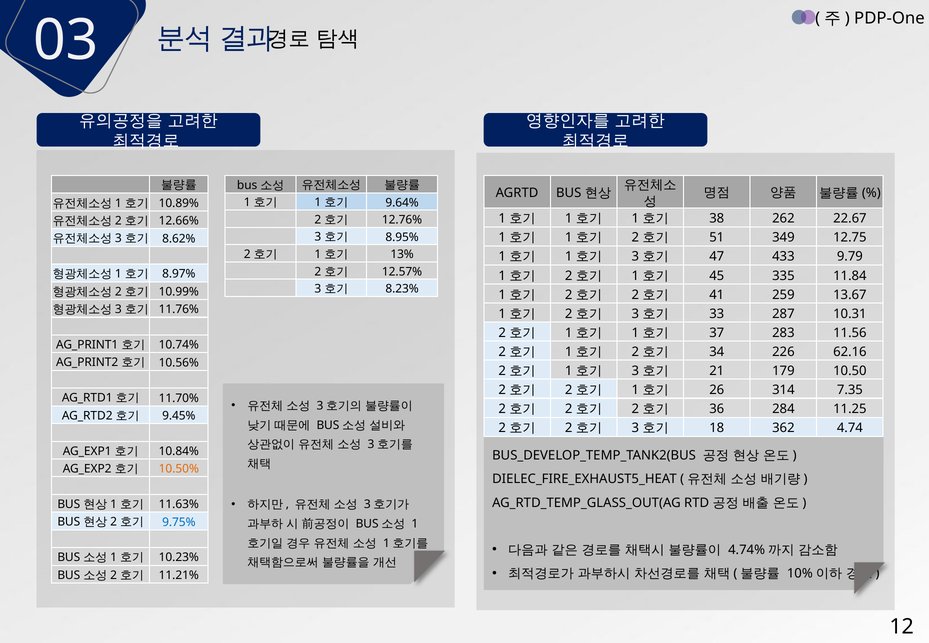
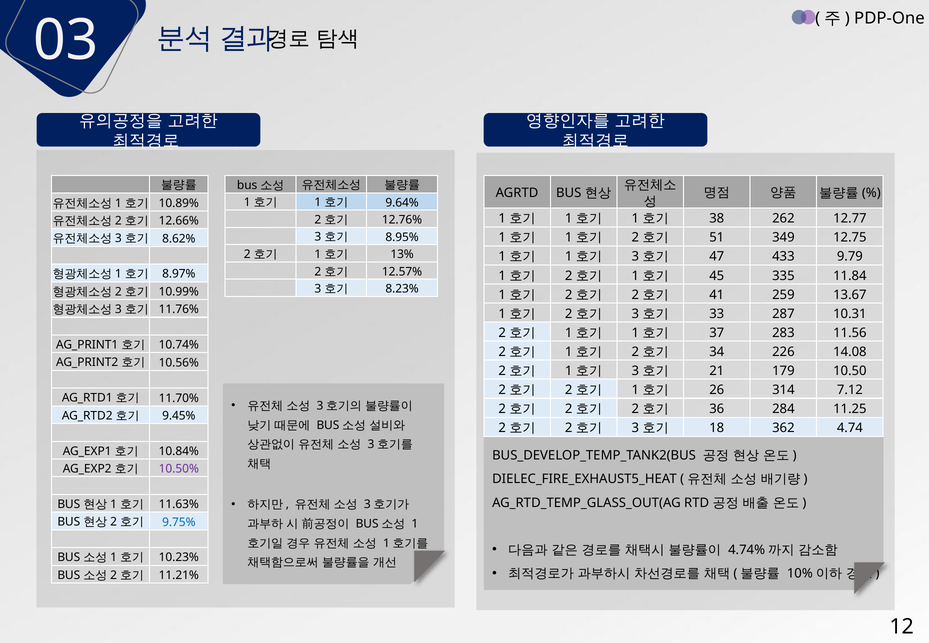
22.67: 22.67 -> 12.77
62.16: 62.16 -> 14.08
7.35: 7.35 -> 7.12
10.50% colour: orange -> purple
